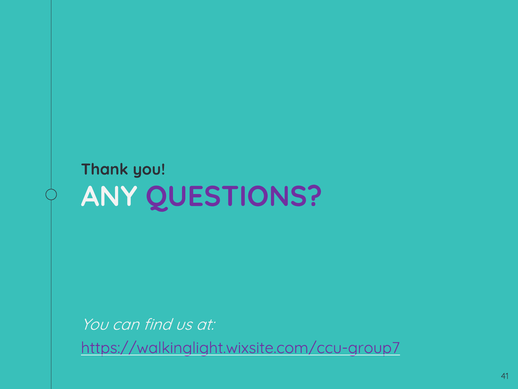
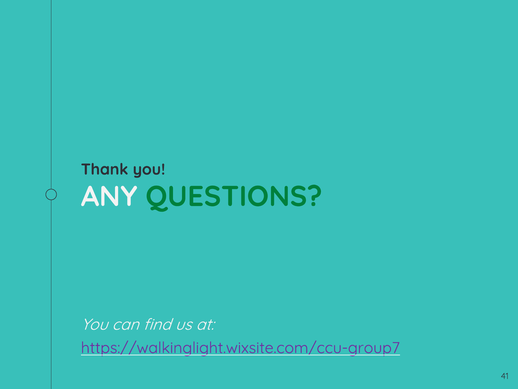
QUESTIONS colour: purple -> green
